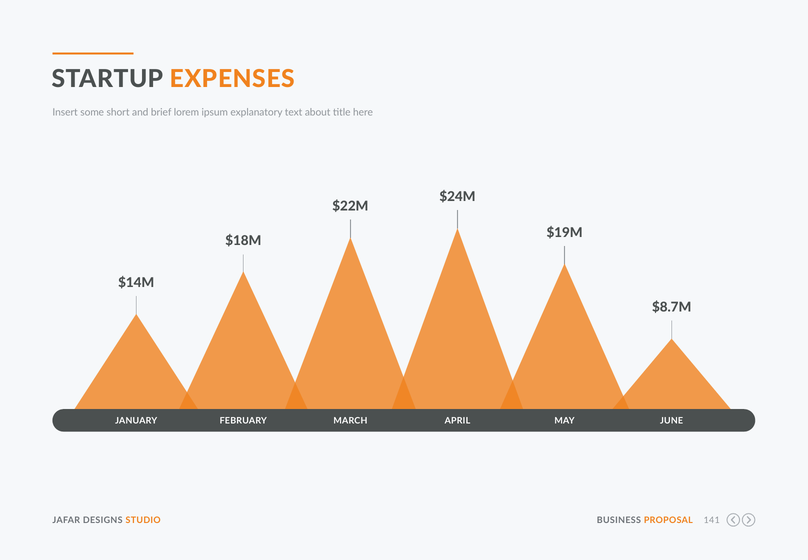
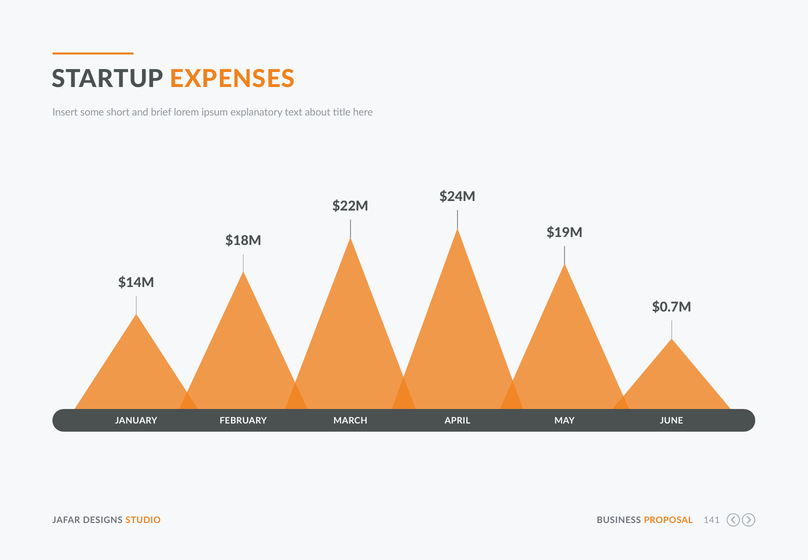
$8.7M: $8.7M -> $0.7M
